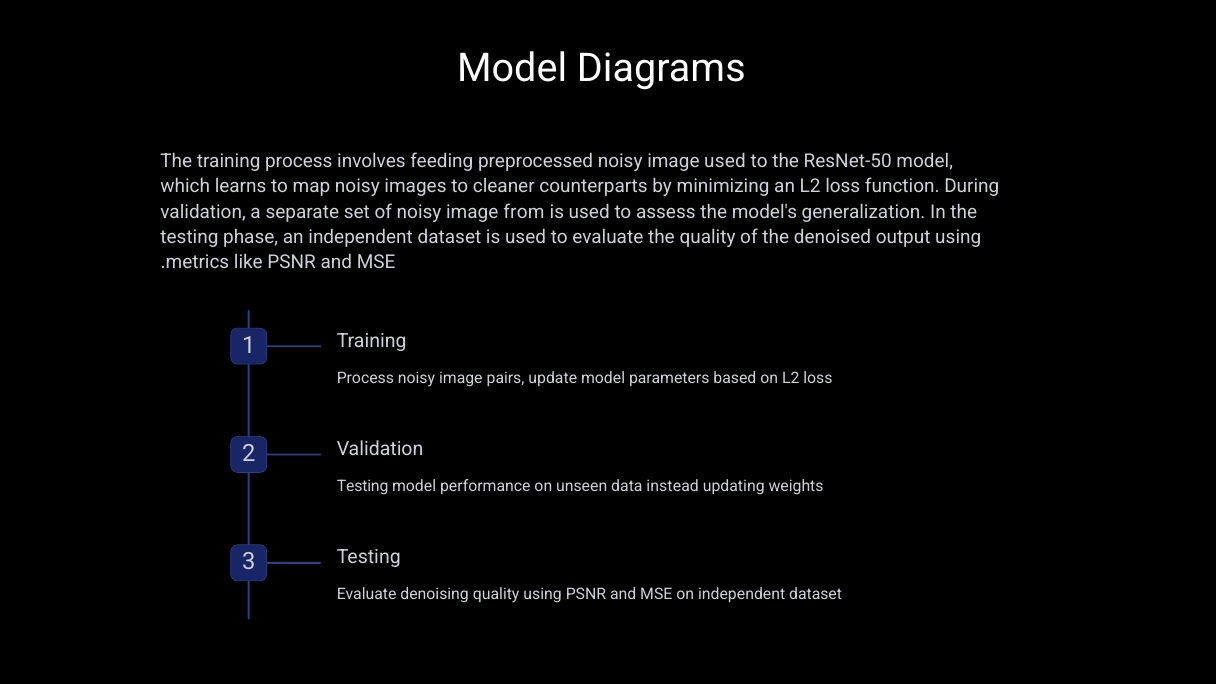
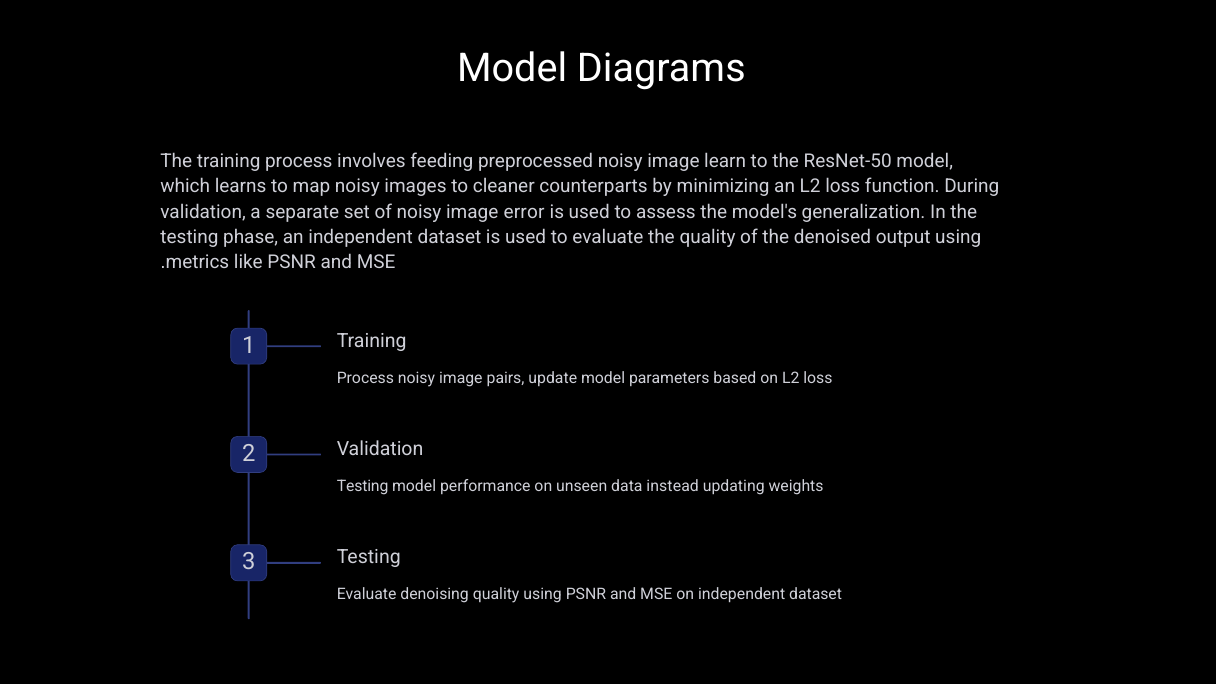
image used: used -> learn
from: from -> error
